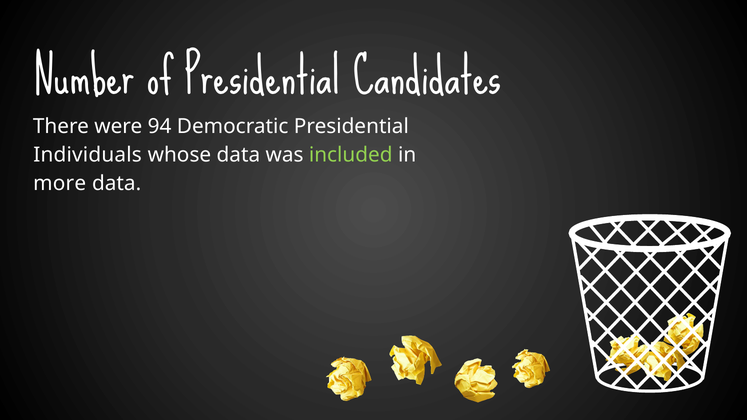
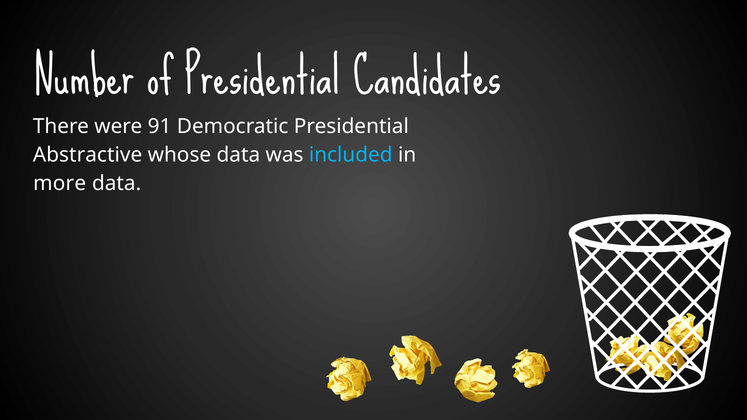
94: 94 -> 91
Individuals: Individuals -> Abstractive
included colour: light green -> light blue
